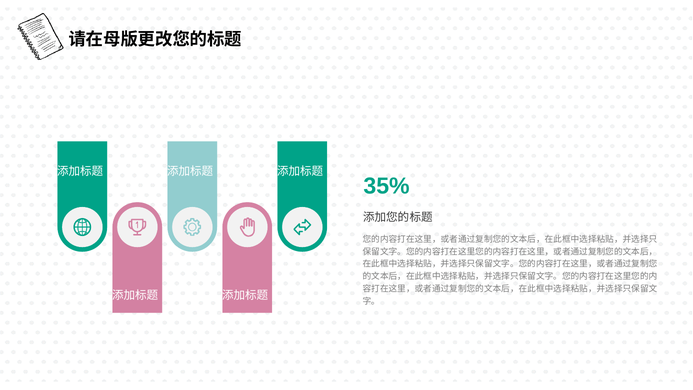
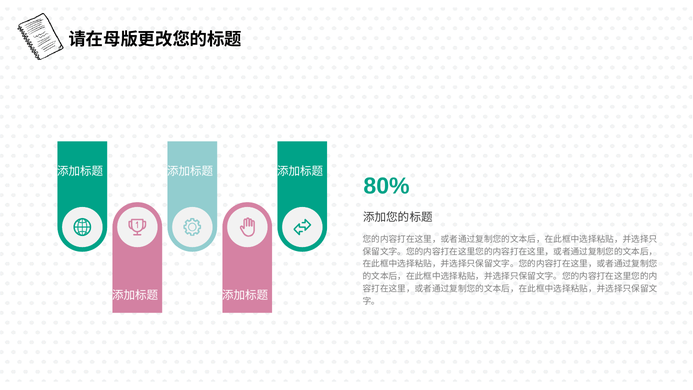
35%: 35% -> 80%
